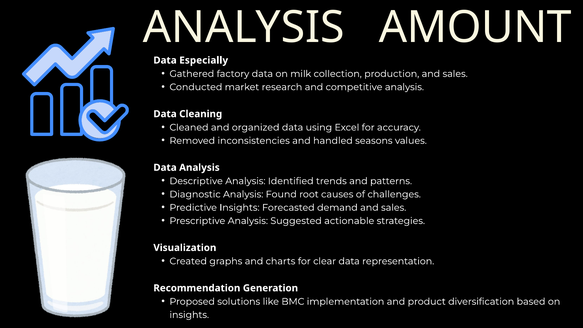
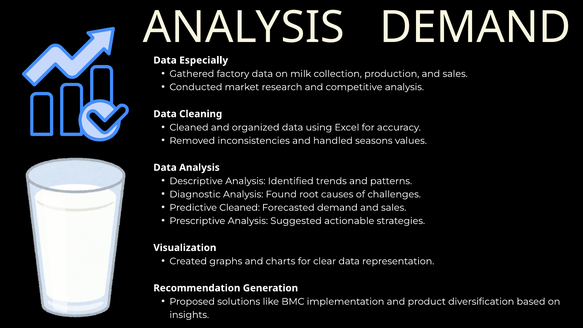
ANALYSIS AMOUNT: AMOUNT -> DEMAND
Predictive Insights: Insights -> Cleaned
